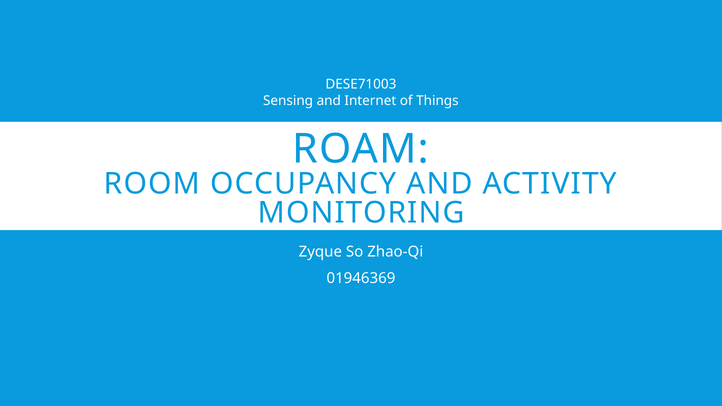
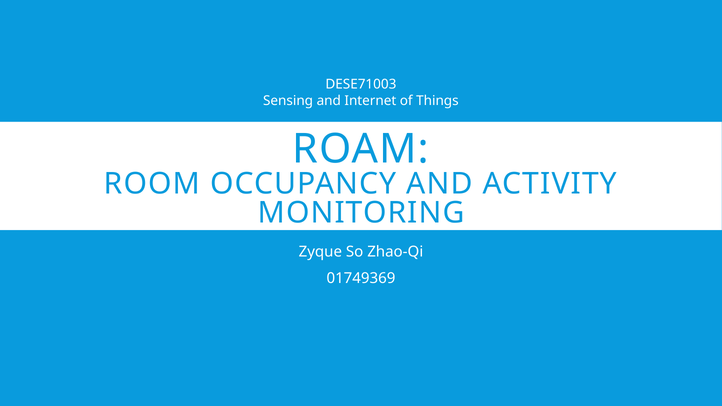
01946369: 01946369 -> 01749369
